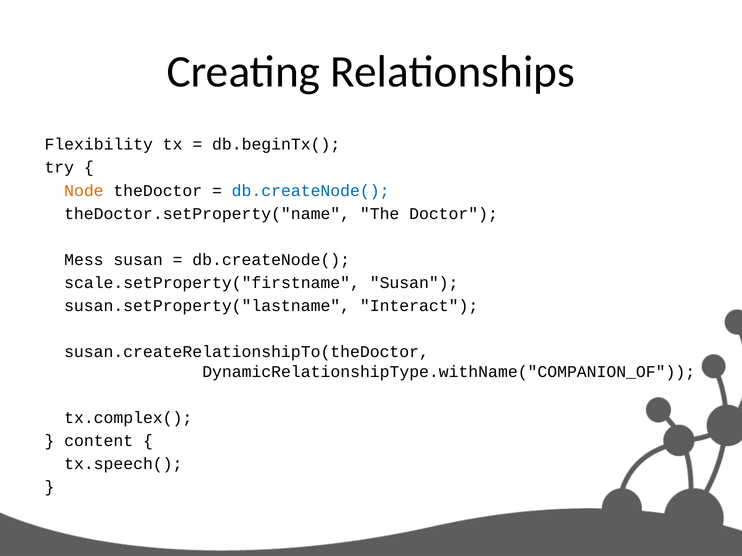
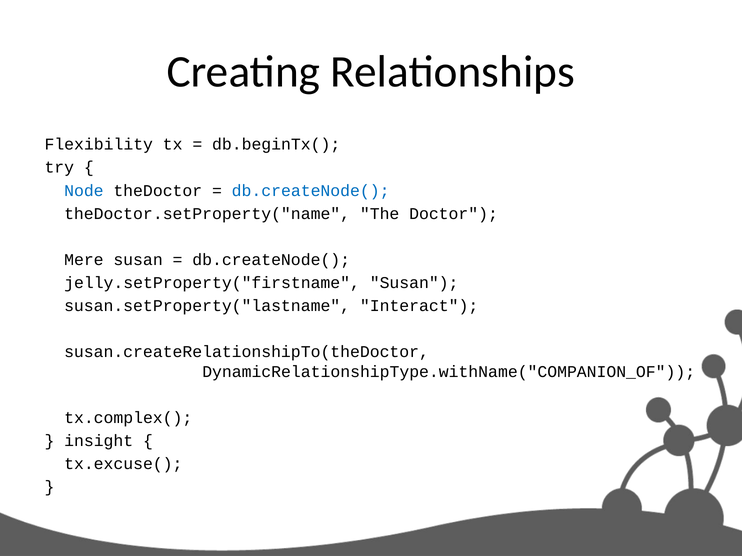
Node colour: orange -> blue
Mess: Mess -> Mere
scale.setProperty("firstname: scale.setProperty("firstname -> jelly.setProperty("firstname
content: content -> insight
tx.speech(: tx.speech( -> tx.excuse(
